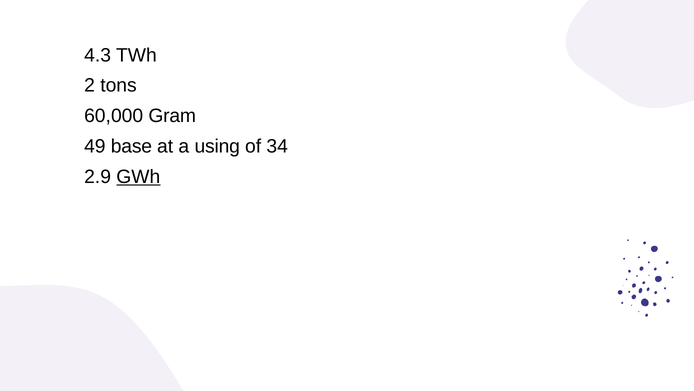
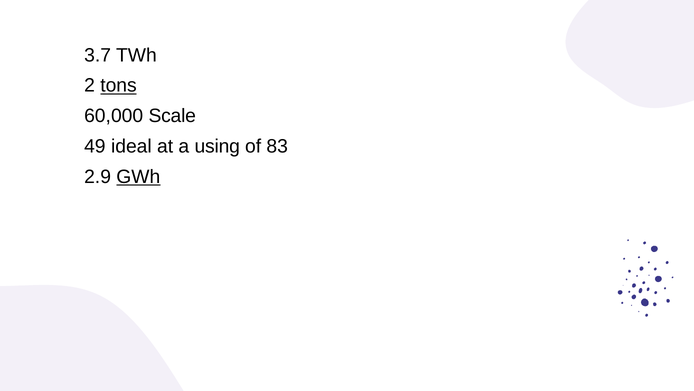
4.3: 4.3 -> 3.7
tons underline: none -> present
Gram: Gram -> Scale
base: base -> ideal
34: 34 -> 83
